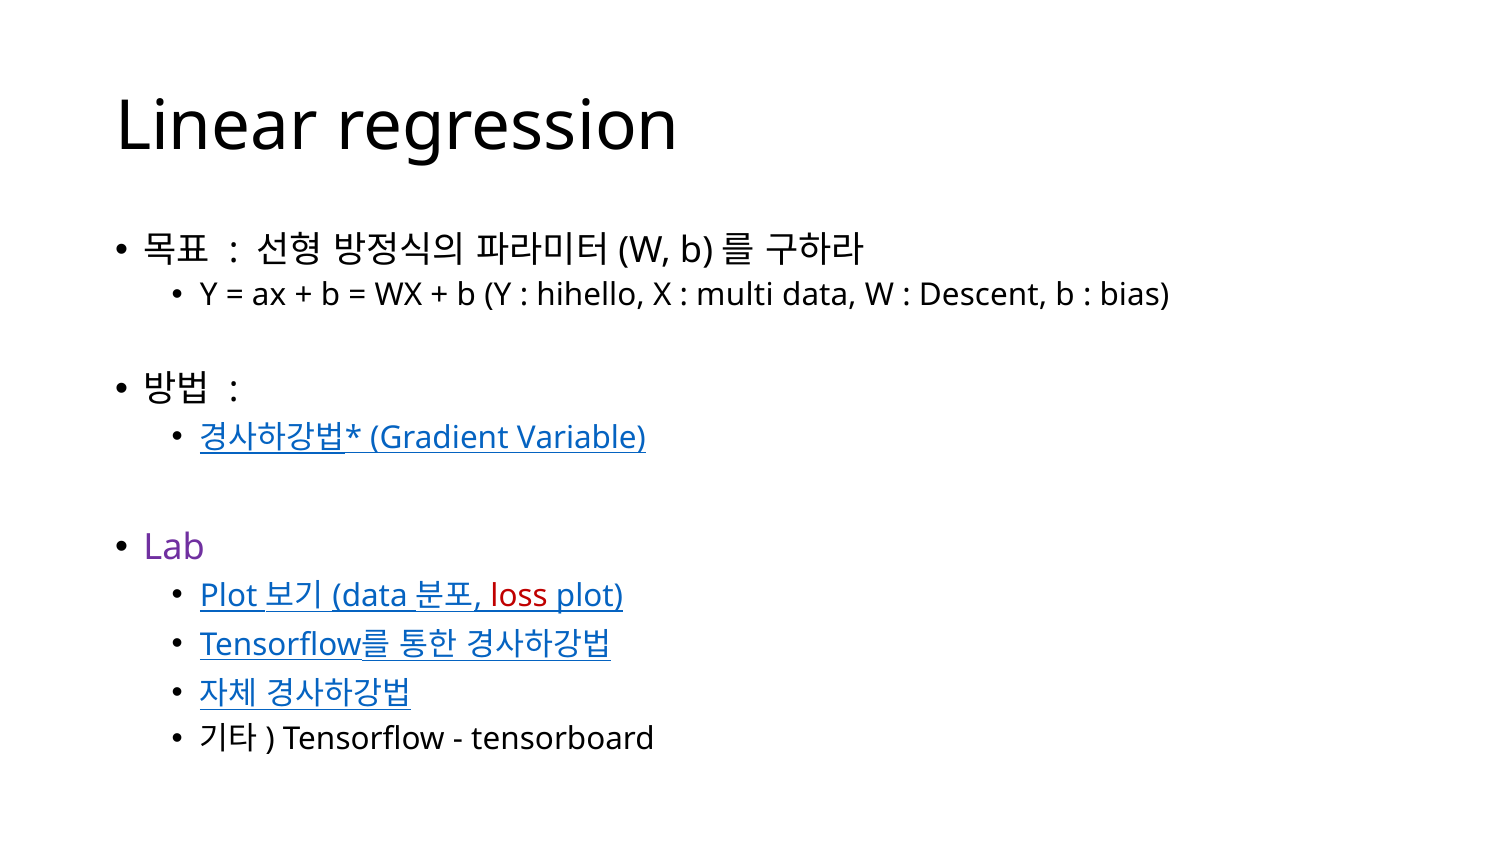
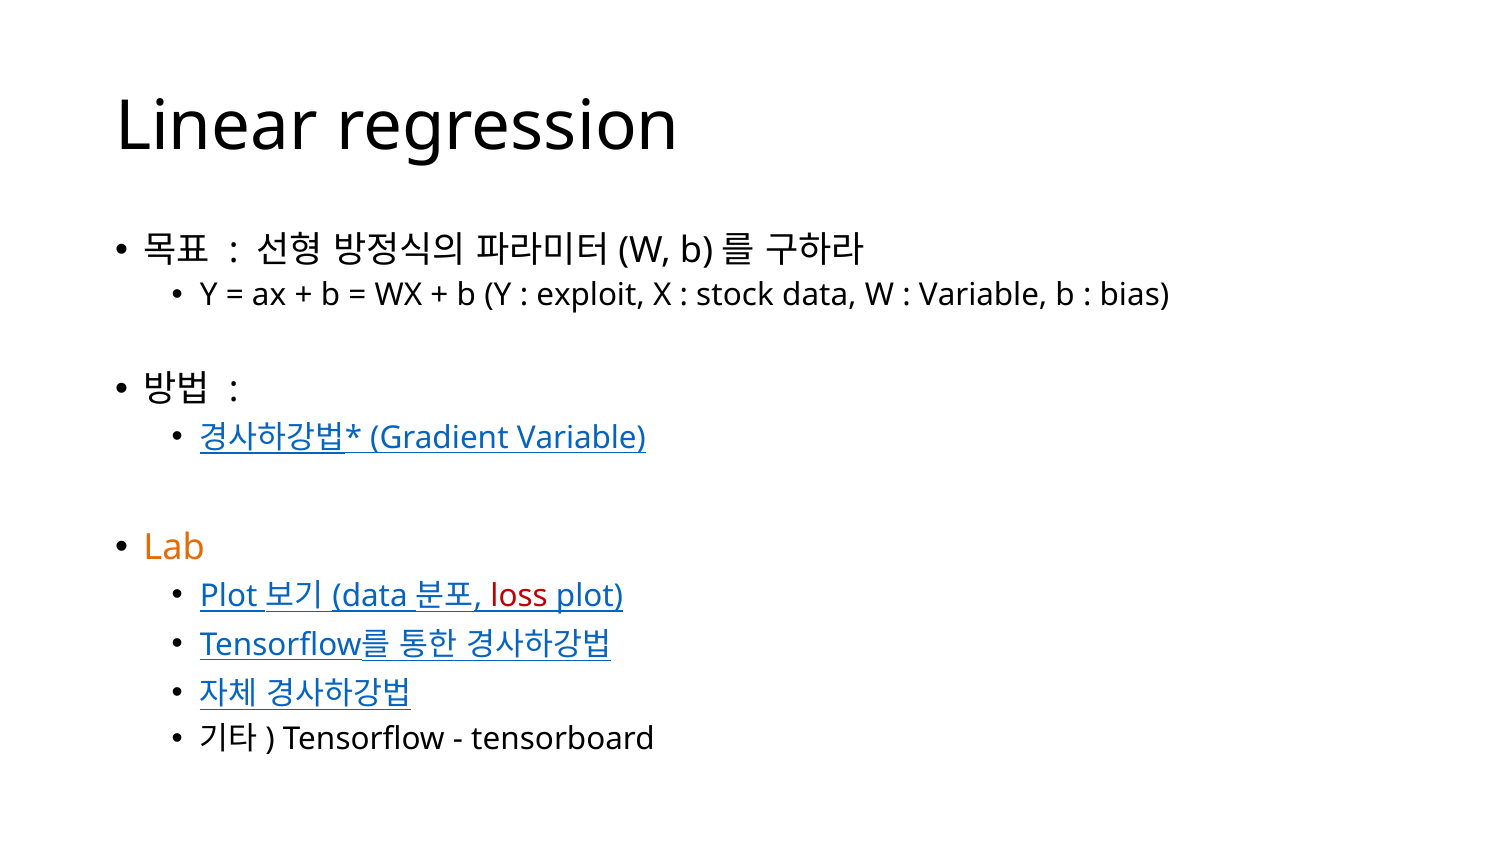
hihello: hihello -> exploit
multi: multi -> stock
Descent at (983, 295): Descent -> Variable
Lab colour: purple -> orange
